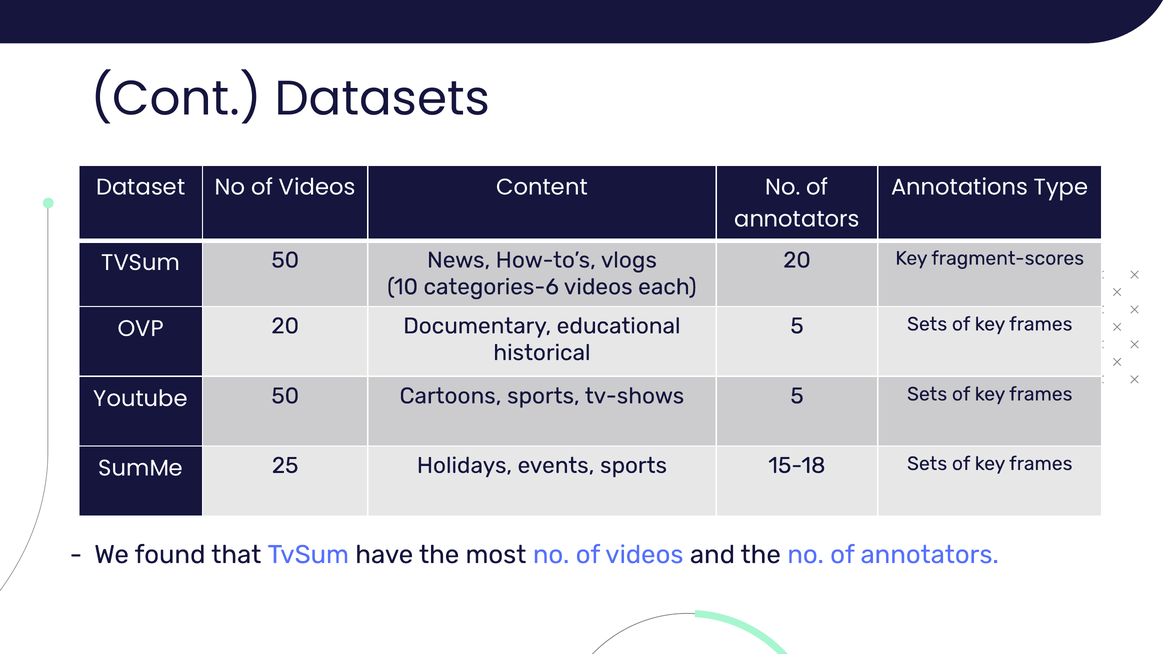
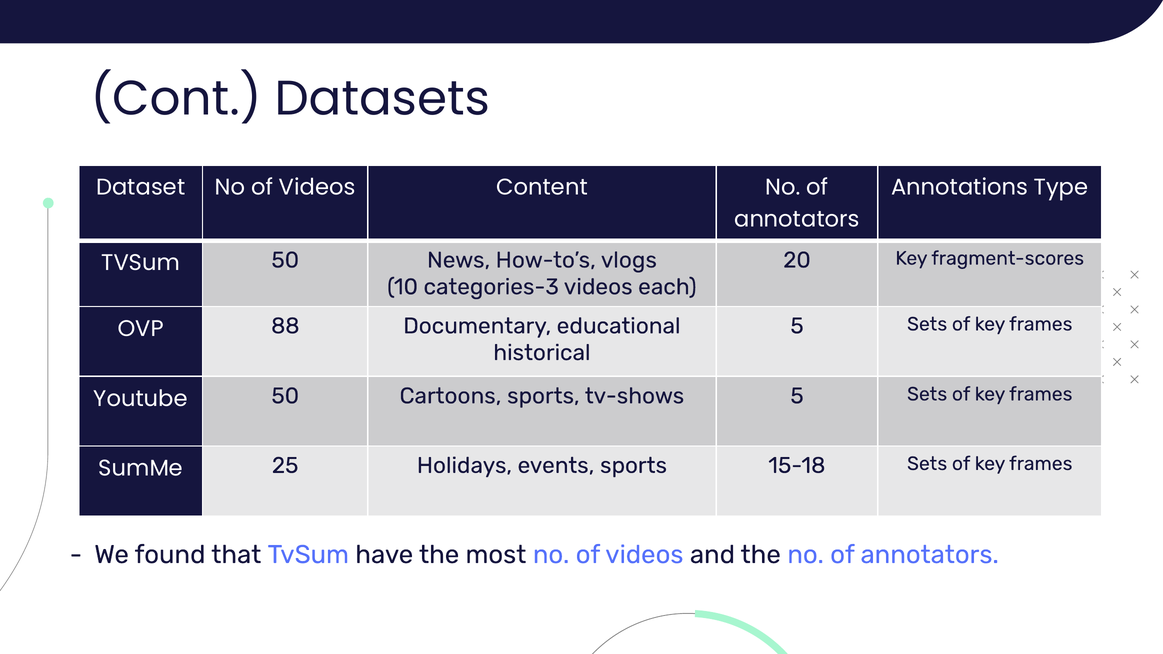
categories-6: categories-6 -> categories-3
OVP 20: 20 -> 88
